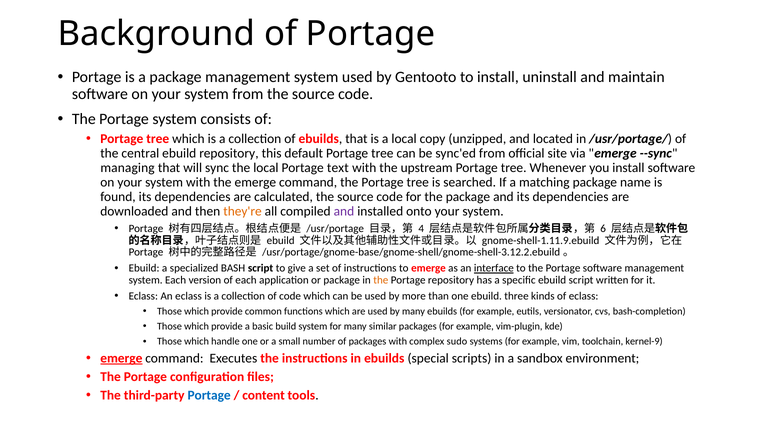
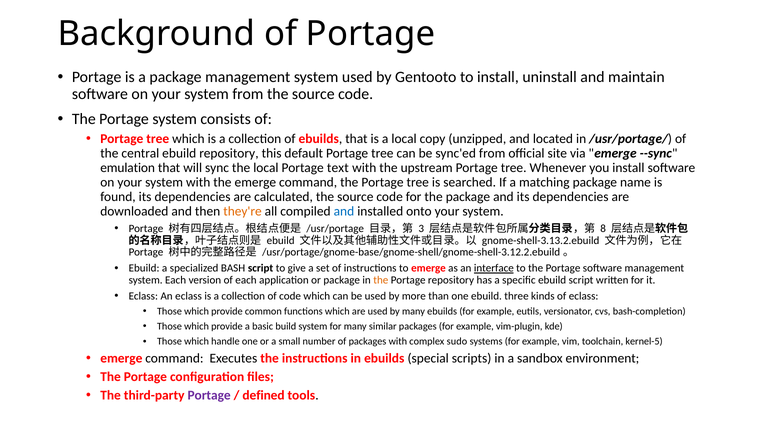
managing: managing -> emulation
and at (344, 211) colour: purple -> blue
4: 4 -> 3
6: 6 -> 8
gnome-shell-1.11.9.ebuild: gnome-shell-1.11.9.ebuild -> gnome-shell-3.13.2.ebuild
kernel-9: kernel-9 -> kernel-5
emerge at (121, 358) underline: present -> none
Portage at (209, 395) colour: blue -> purple
content: content -> defined
